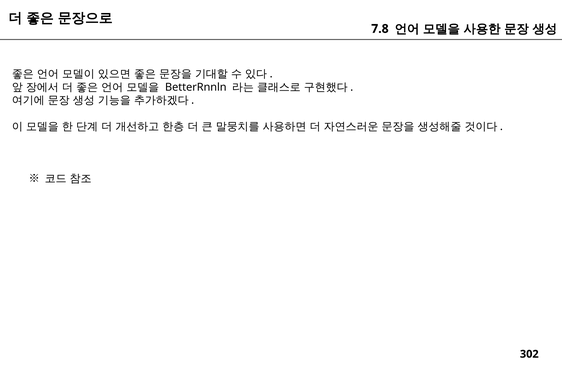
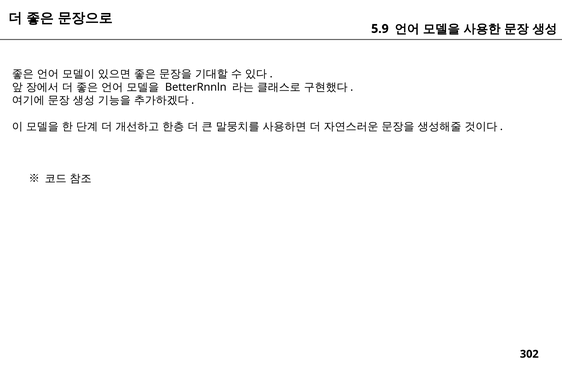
7.8: 7.8 -> 5.9
